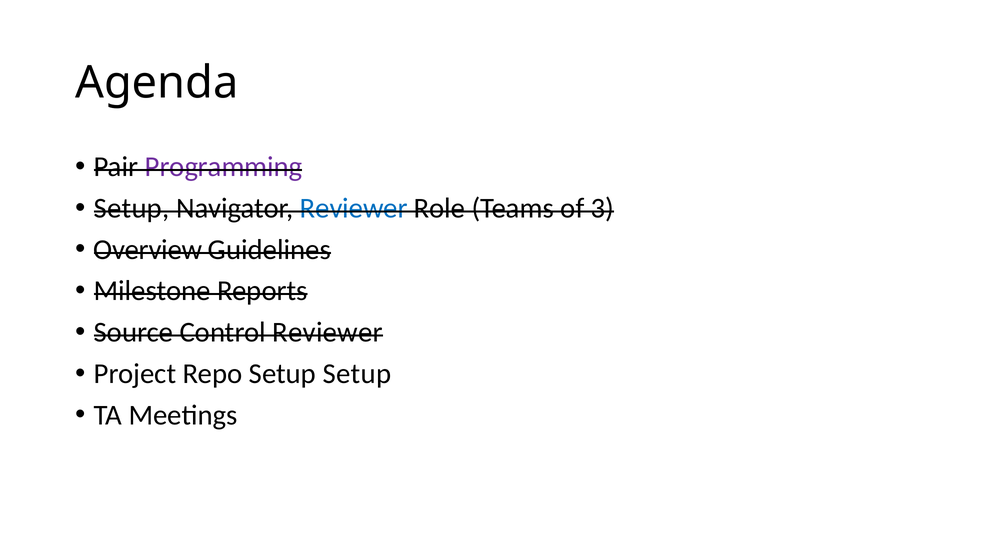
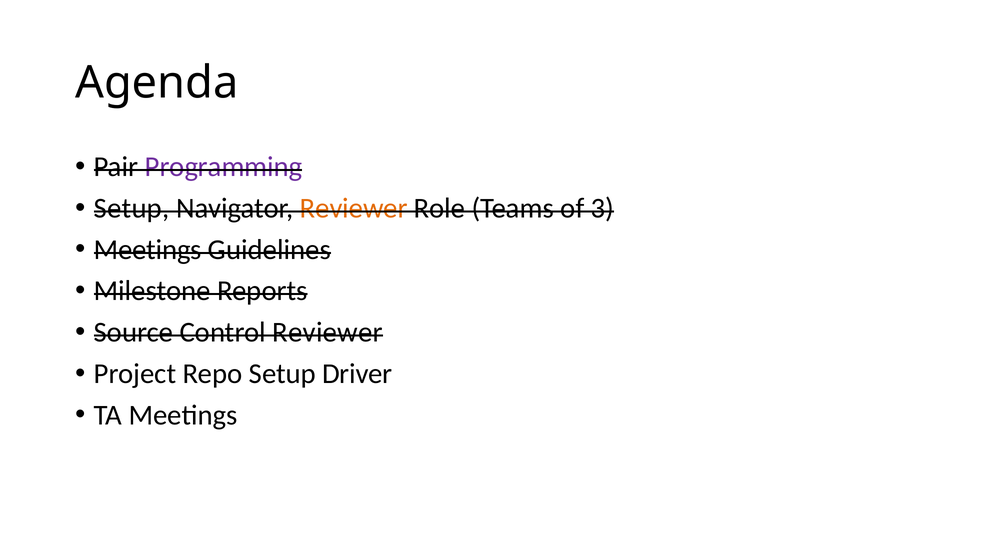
Reviewer at (354, 208) colour: blue -> orange
Overview at (148, 250): Overview -> Meetings
Setup Setup: Setup -> Driver
